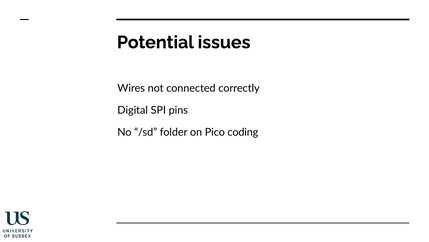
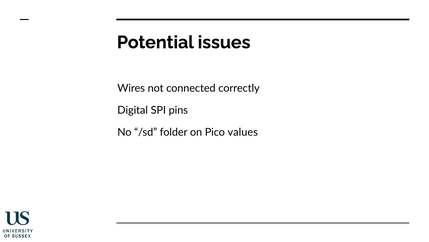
coding: coding -> values
